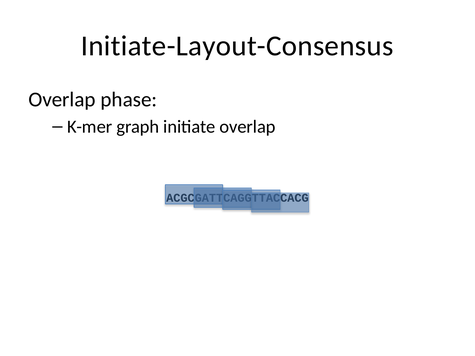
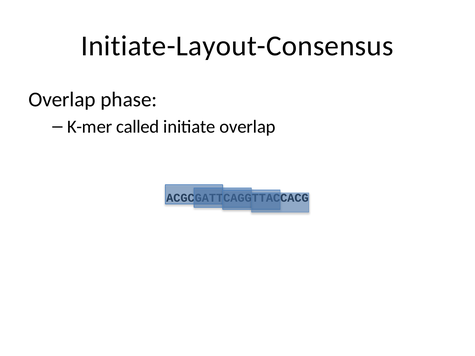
graph: graph -> called
